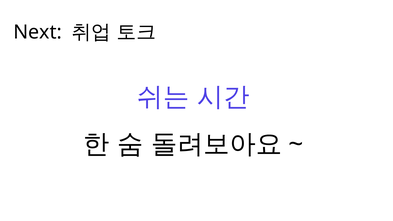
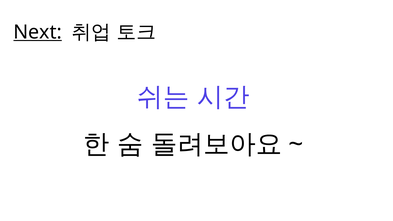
Next underline: none -> present
